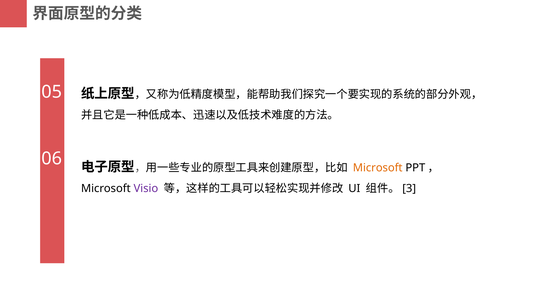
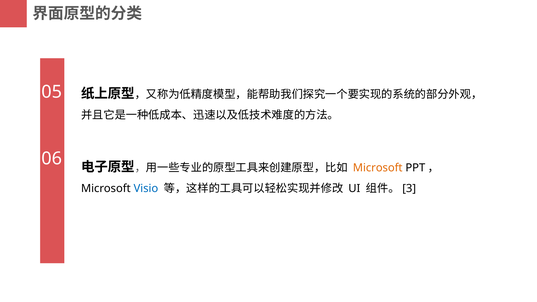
Visio colour: purple -> blue
